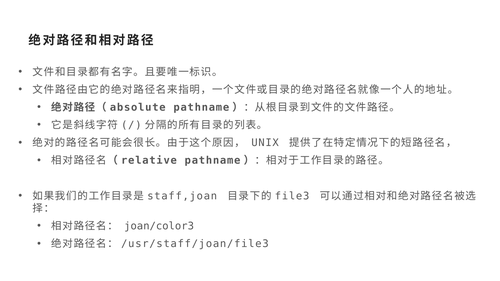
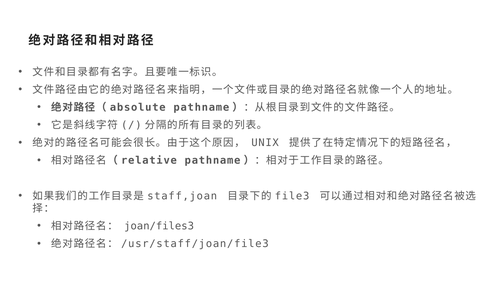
joan/color3: joan/color3 -> joan/files3
